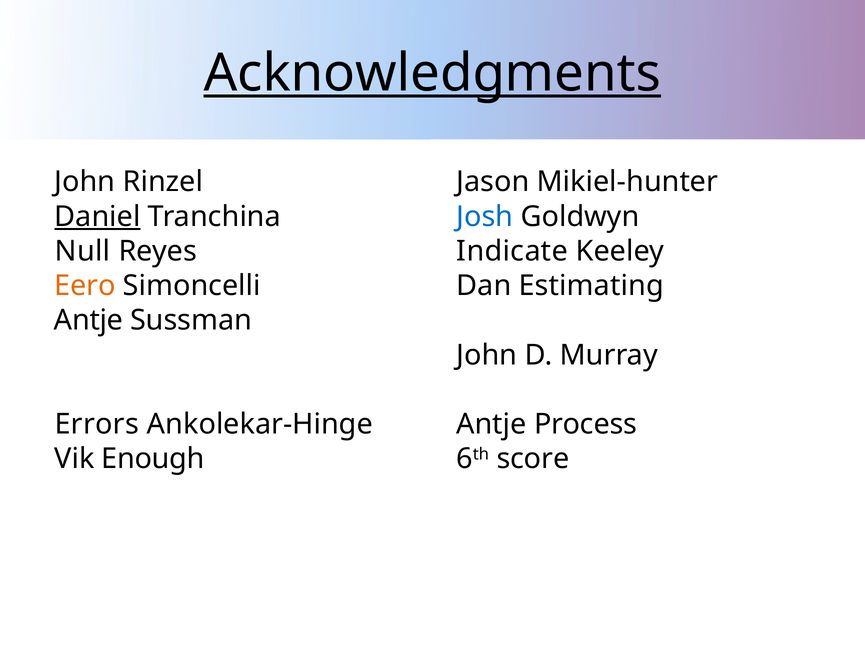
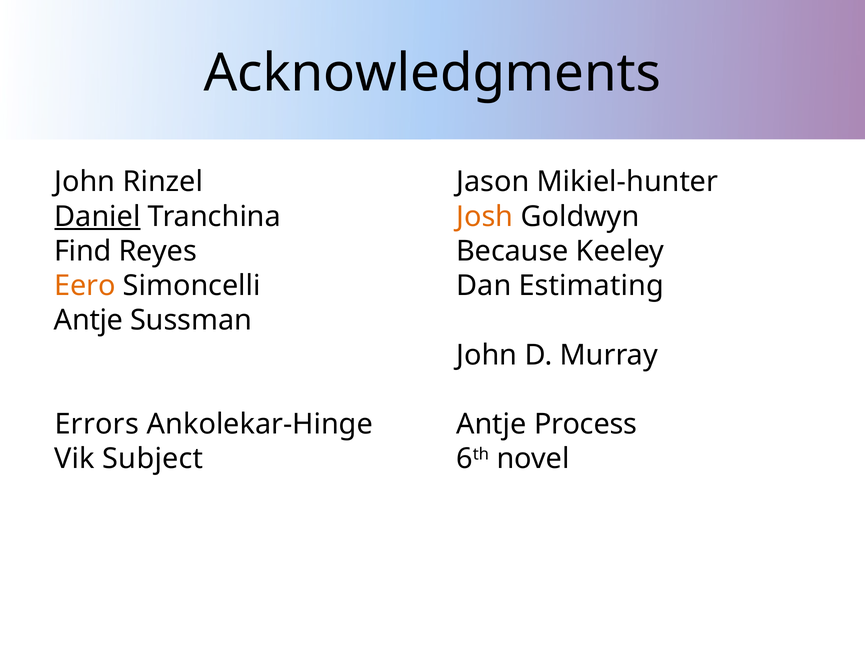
Acknowledgments underline: present -> none
Josh colour: blue -> orange
Null: Null -> Find
Indicate: Indicate -> Because
score: score -> novel
Enough: Enough -> Subject
